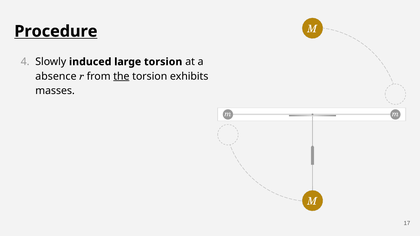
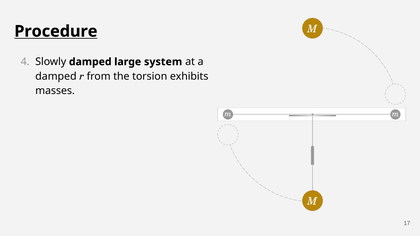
Slowly induced: induced -> damped
large torsion: torsion -> system
absence at (56, 76): absence -> damped
the underline: present -> none
